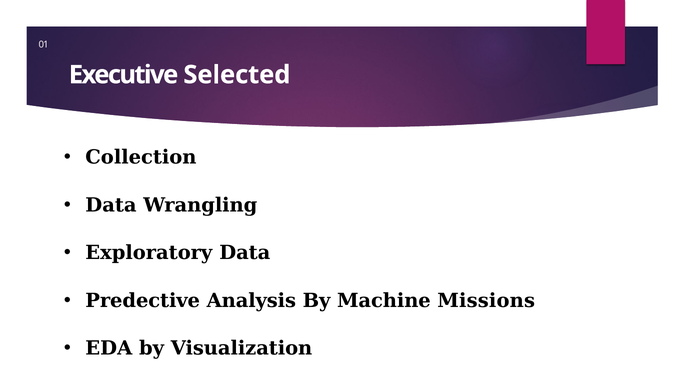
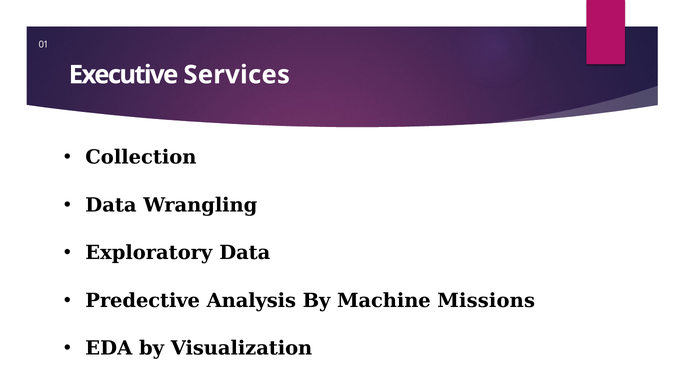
Selected: Selected -> Services
